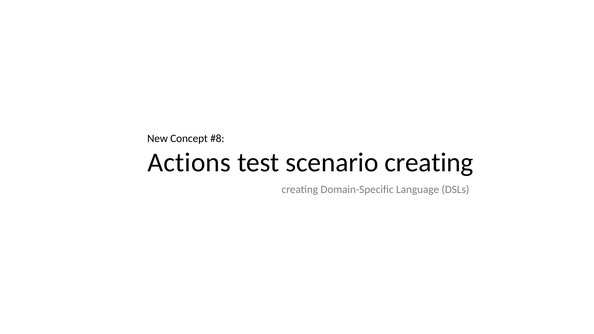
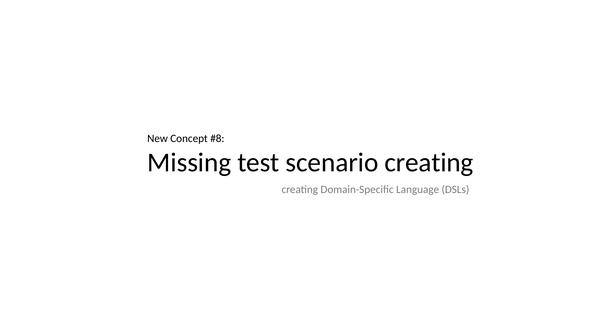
Actions: Actions -> Missing
